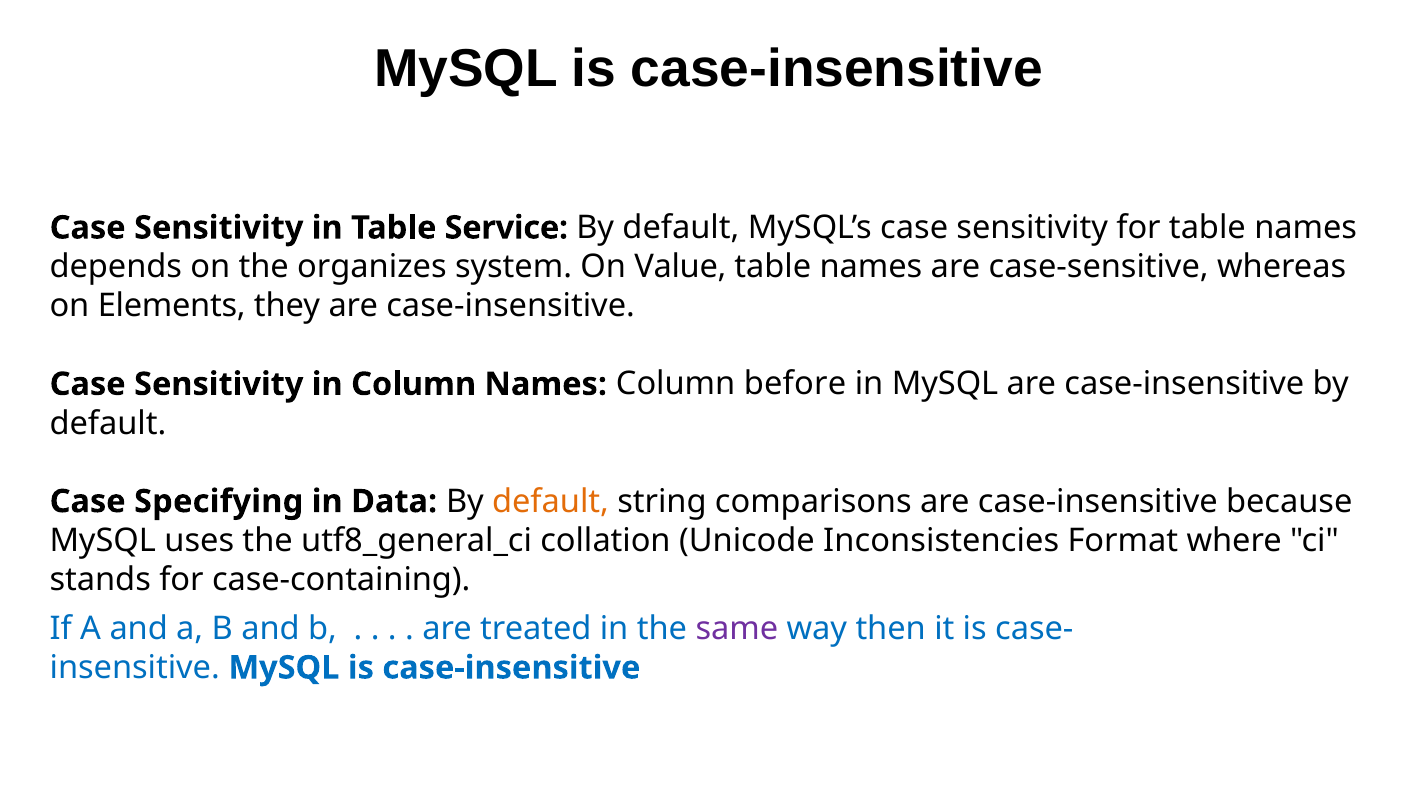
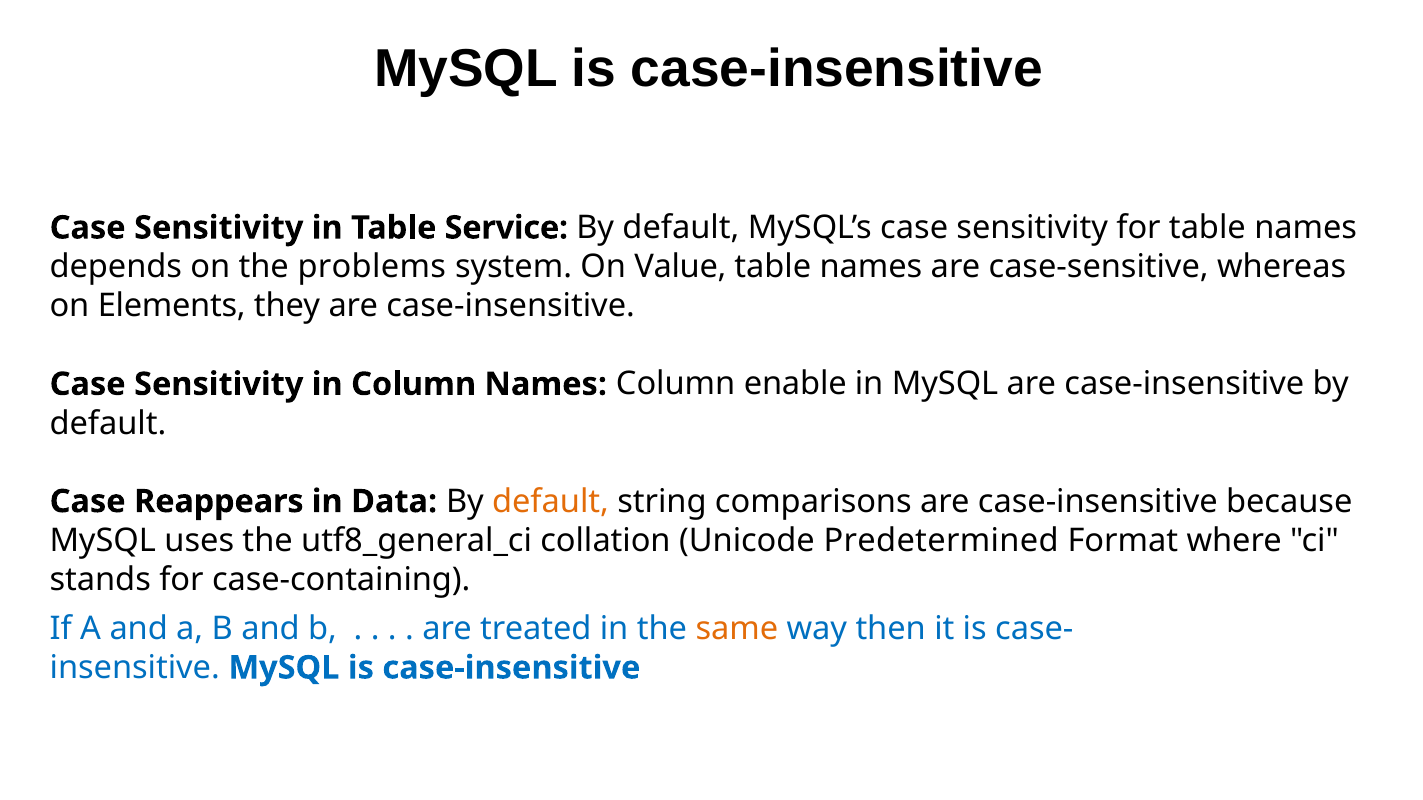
organizes: organizes -> problems
before: before -> enable
Specifying: Specifying -> Reappears
Inconsistencies: Inconsistencies -> Predetermined
same colour: purple -> orange
